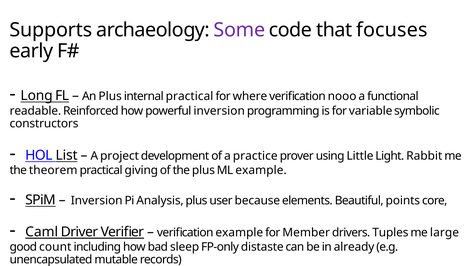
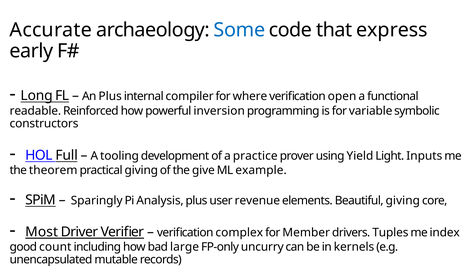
Supports: Supports -> Accurate
Some colour: purple -> blue
focuses: focuses -> express
internal practical: practical -> compiler
nooo: nooo -> open
List: List -> Full
project: project -> tooling
Little: Little -> Yield
Rabbit: Rabbit -> Inputs
the plus: plus -> give
Inversion at (97, 201): Inversion -> Sparingly
because: because -> revenue
Beautiful points: points -> giving
Caml: Caml -> Most
verification example: example -> complex
large: large -> index
sleep: sleep -> large
distaste: distaste -> uncurry
already: already -> kernels
